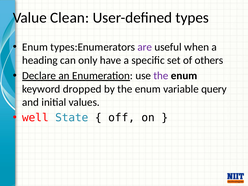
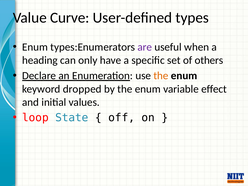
Clean: Clean -> Curve
the at (161, 76) colour: purple -> orange
query: query -> effect
well: well -> loop
